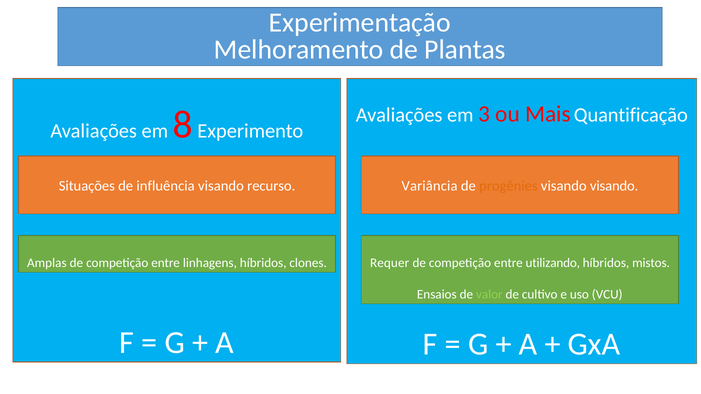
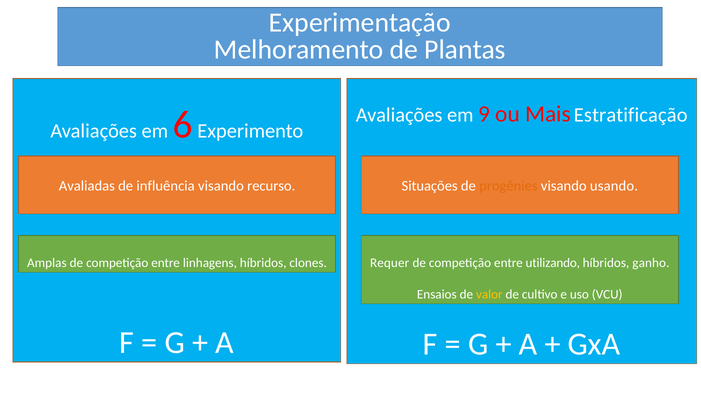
3: 3 -> 9
Quantificação: Quantificação -> Estratificação
8: 8 -> 6
Situações: Situações -> Avaliadas
Variância: Variância -> Situações
visando visando: visando -> usando
mistos: mistos -> ganho
valor colour: light green -> yellow
